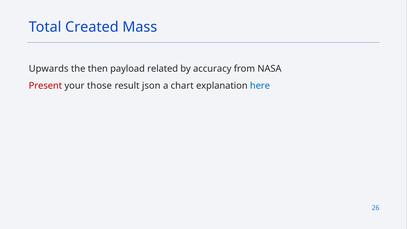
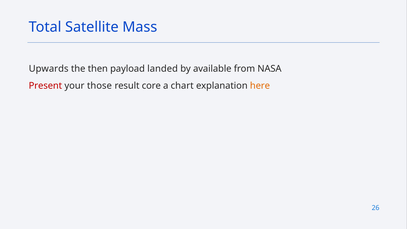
Created: Created -> Satellite
related: related -> landed
accuracy: accuracy -> available
json: json -> core
here colour: blue -> orange
